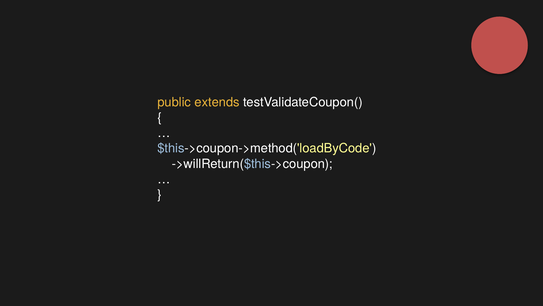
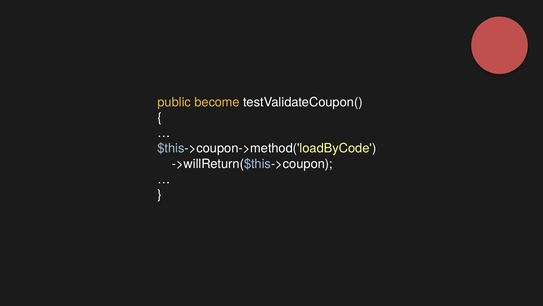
extends: extends -> become
